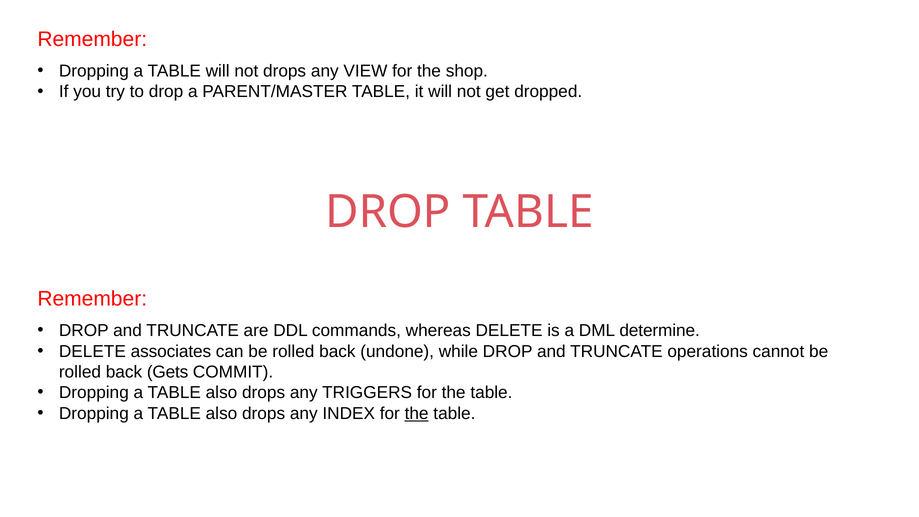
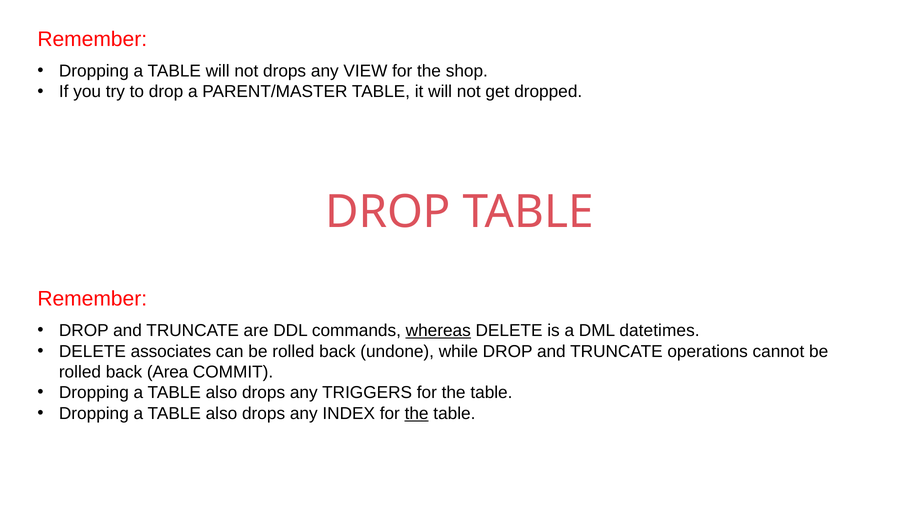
whereas underline: none -> present
determine: determine -> datetimes
Gets: Gets -> Area
